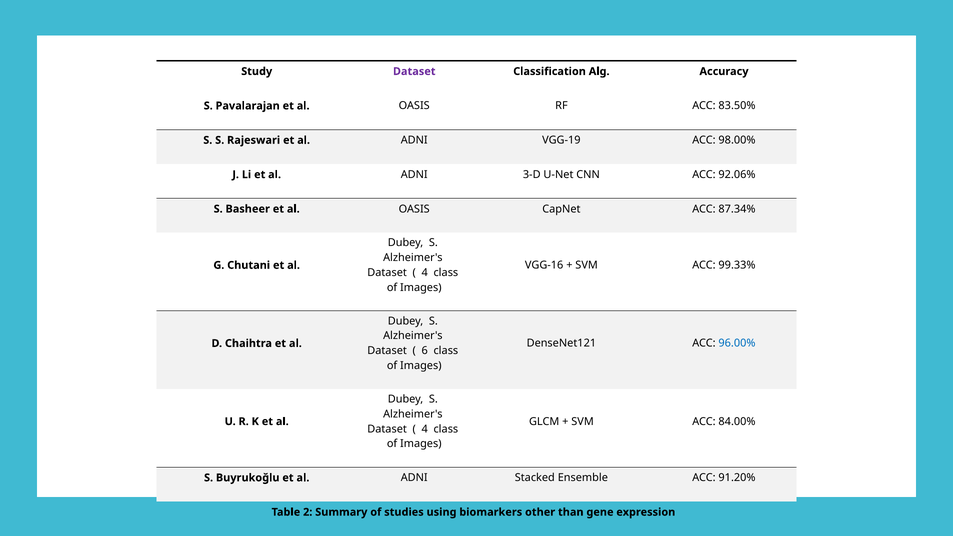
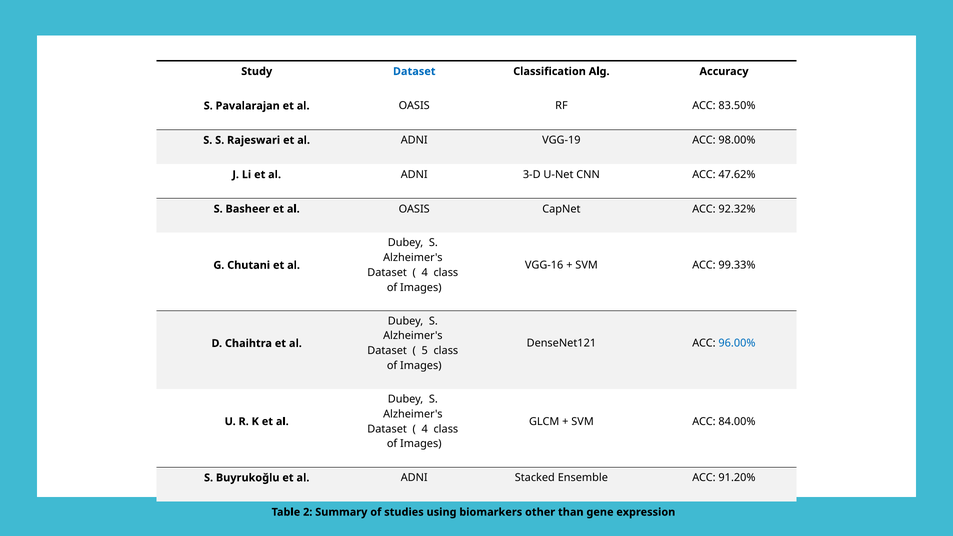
Dataset at (414, 71) colour: purple -> blue
92.06%: 92.06% -> 47.62%
87.34%: 87.34% -> 92.32%
6: 6 -> 5
